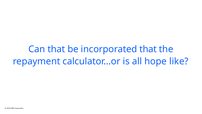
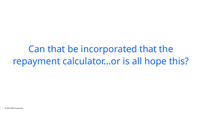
like: like -> this
